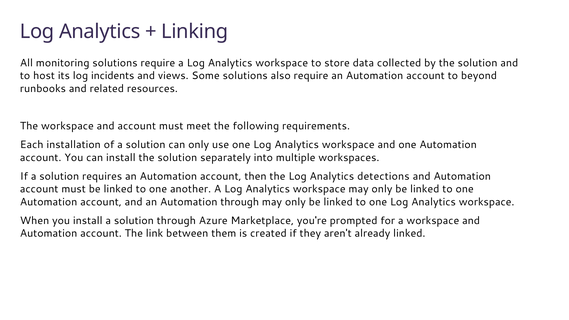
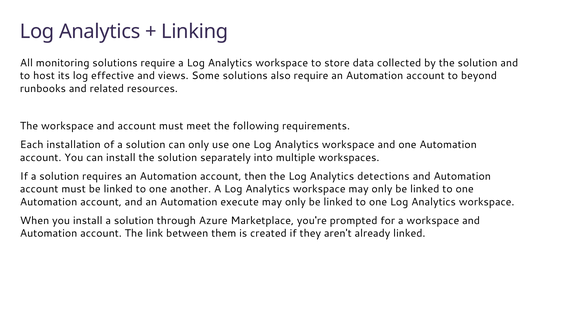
incidents: incidents -> effective
Automation through: through -> execute
